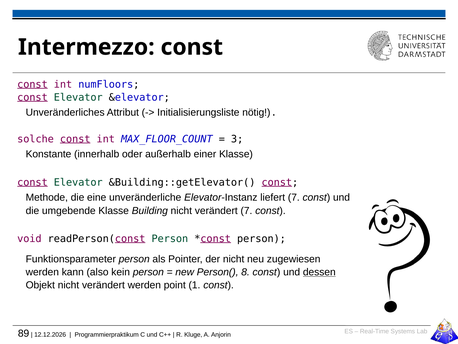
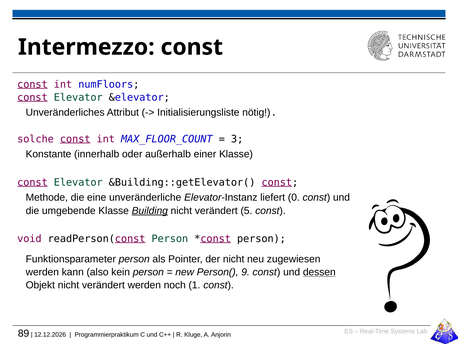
liefert 7: 7 -> 0
Building underline: none -> present
verändert 7: 7 -> 5
8: 8 -> 9
point: point -> noch
